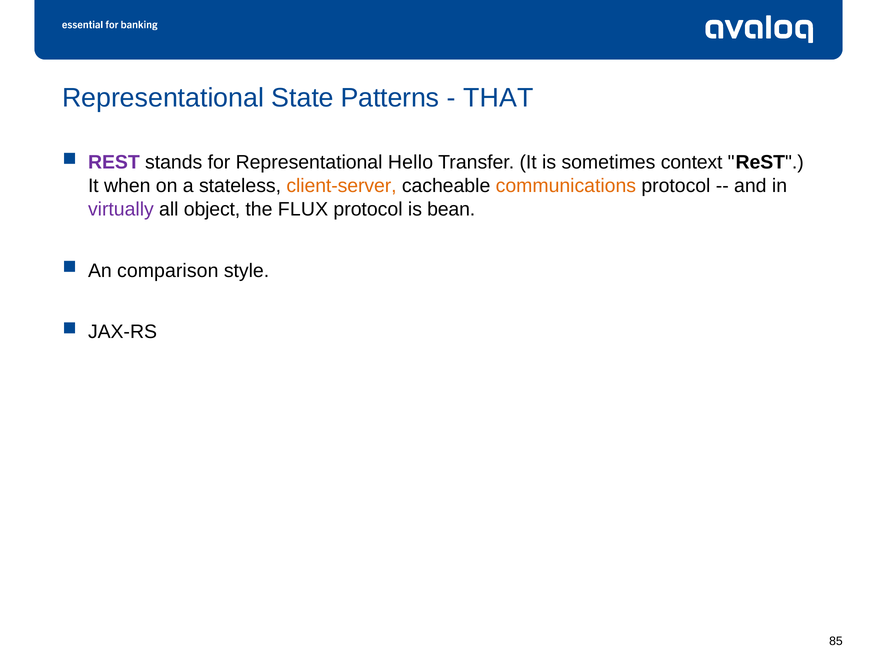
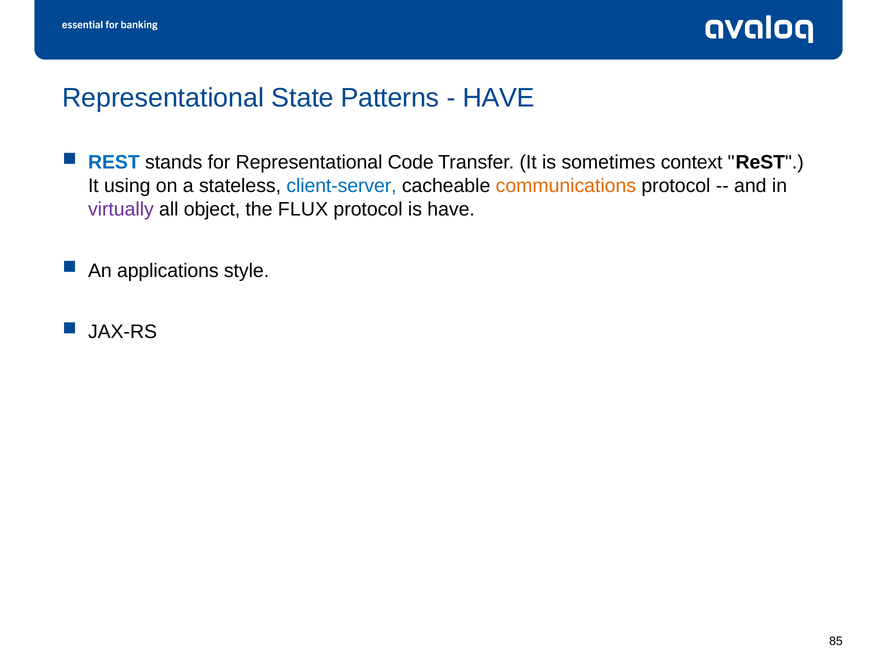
THAT at (498, 98): THAT -> HAVE
REST at (114, 162) colour: purple -> blue
Hello: Hello -> Code
when: when -> using
client-server colour: orange -> blue
is bean: bean -> have
comparison: comparison -> applications
